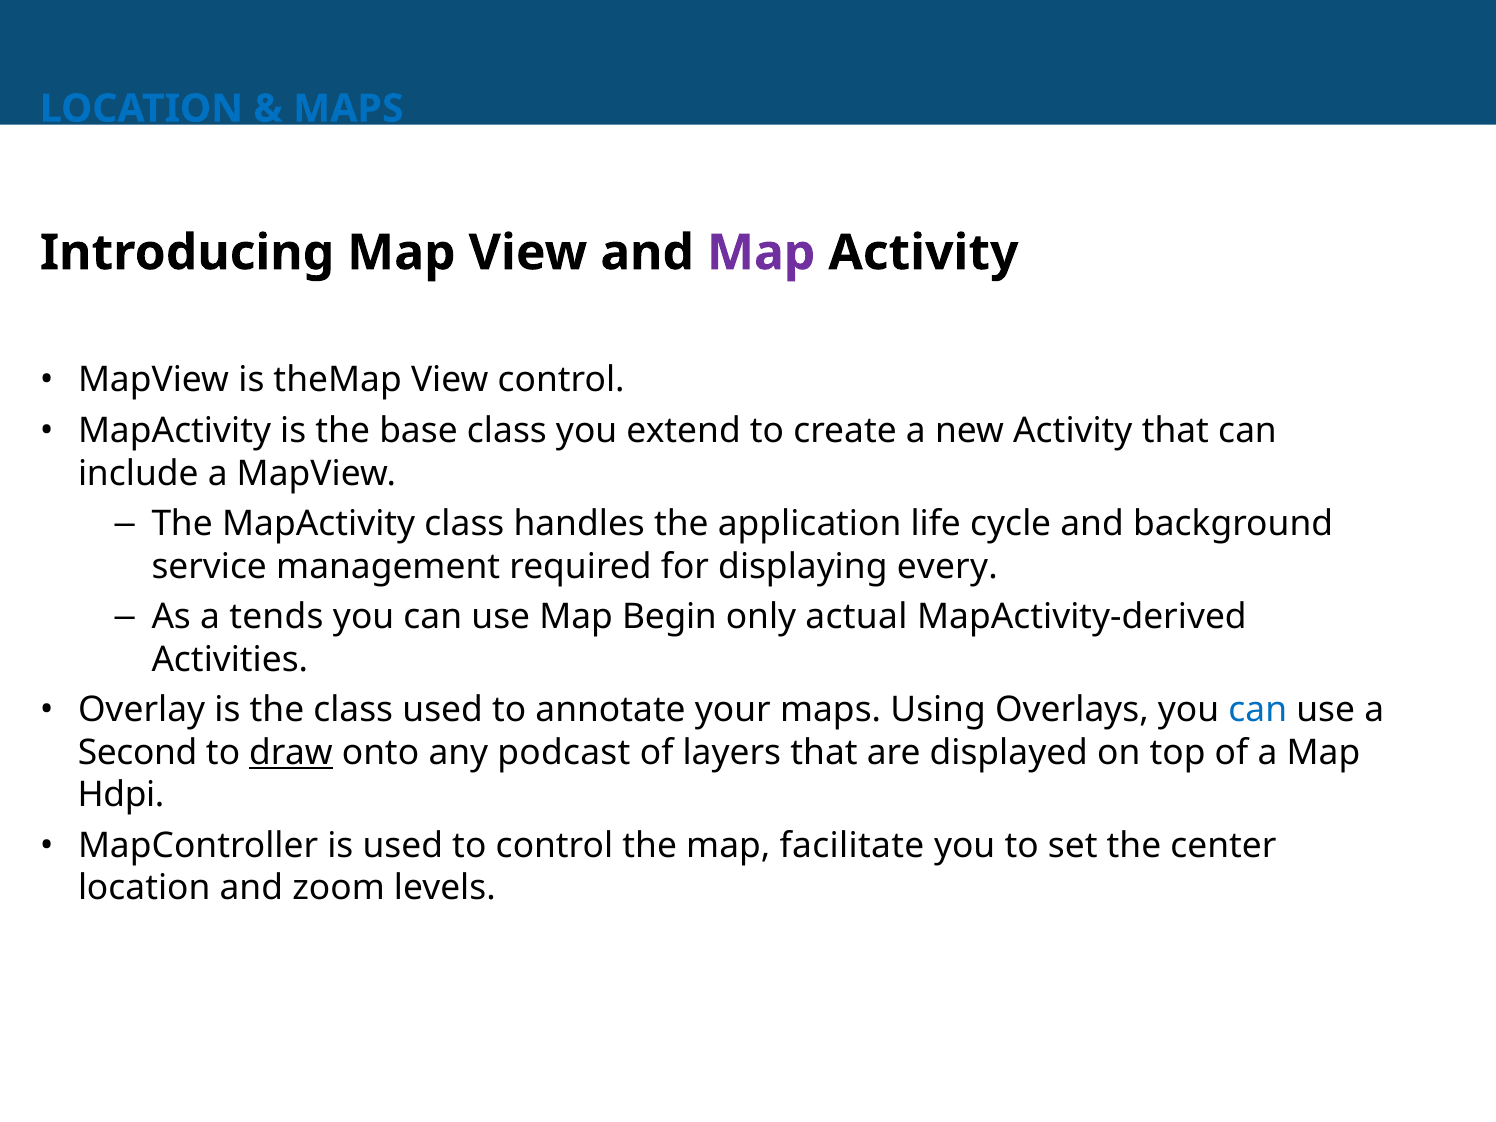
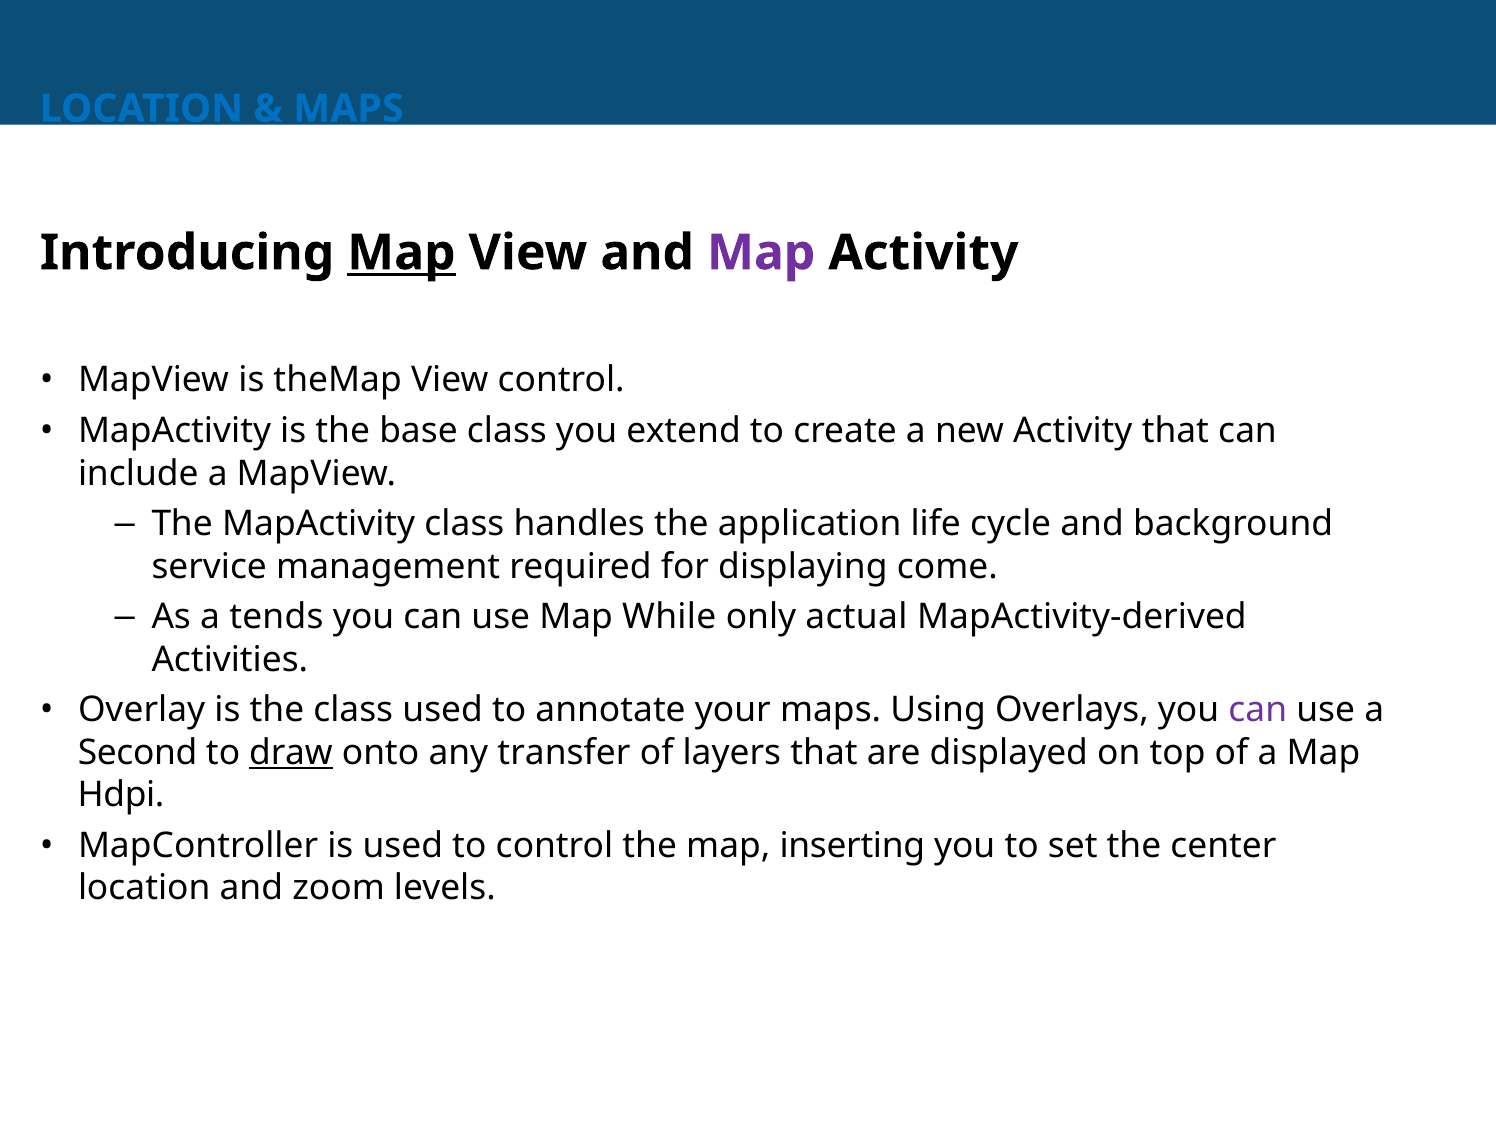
Map at (401, 253) underline: none -> present
every: every -> come
Begin: Begin -> While
can at (1258, 710) colour: blue -> purple
podcast: podcast -> transfer
facilitate: facilitate -> inserting
